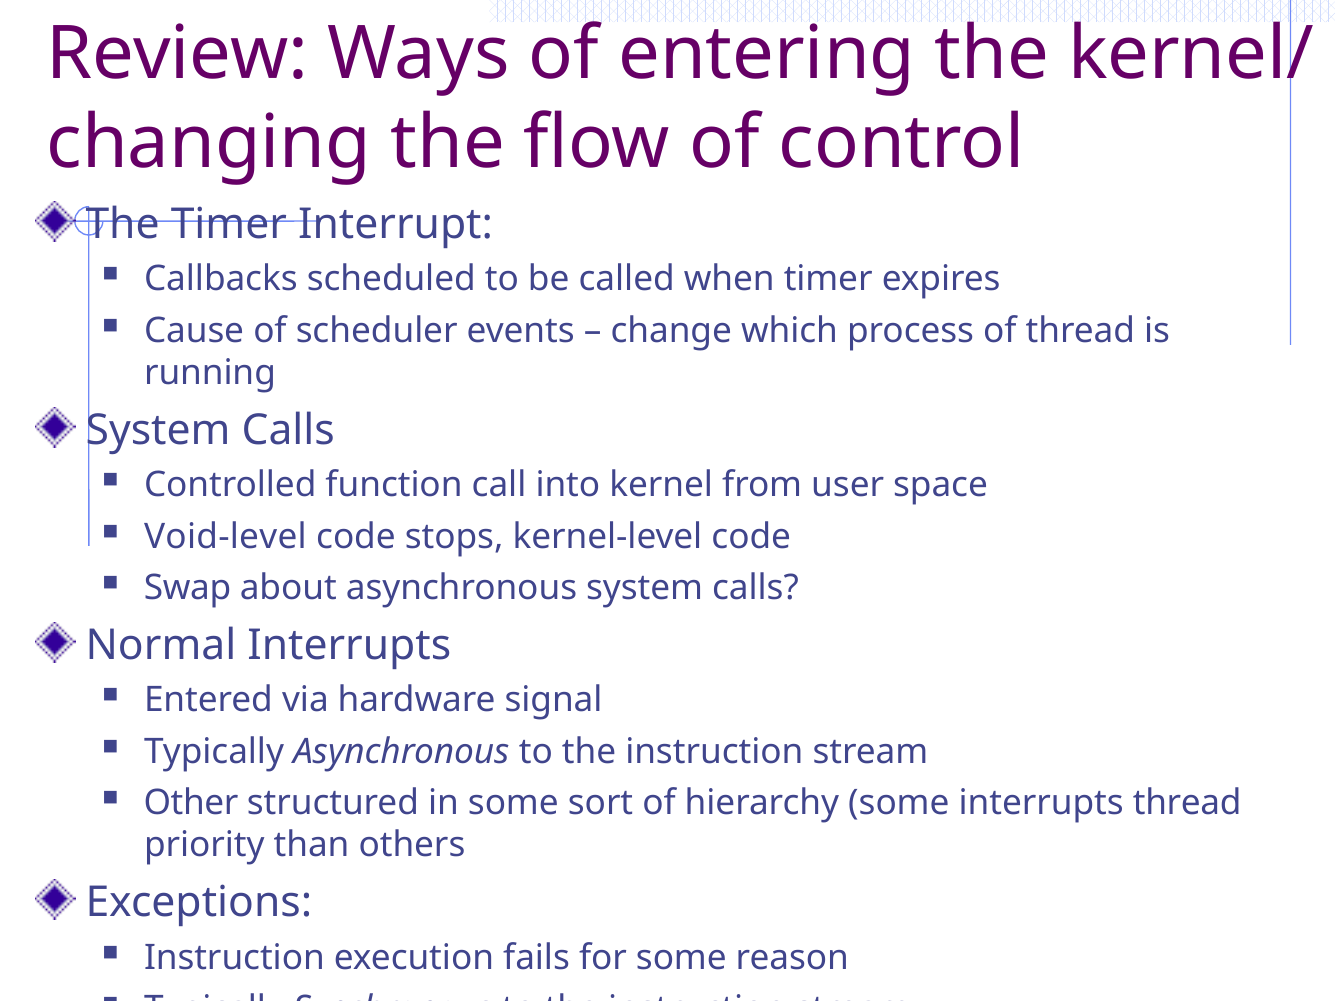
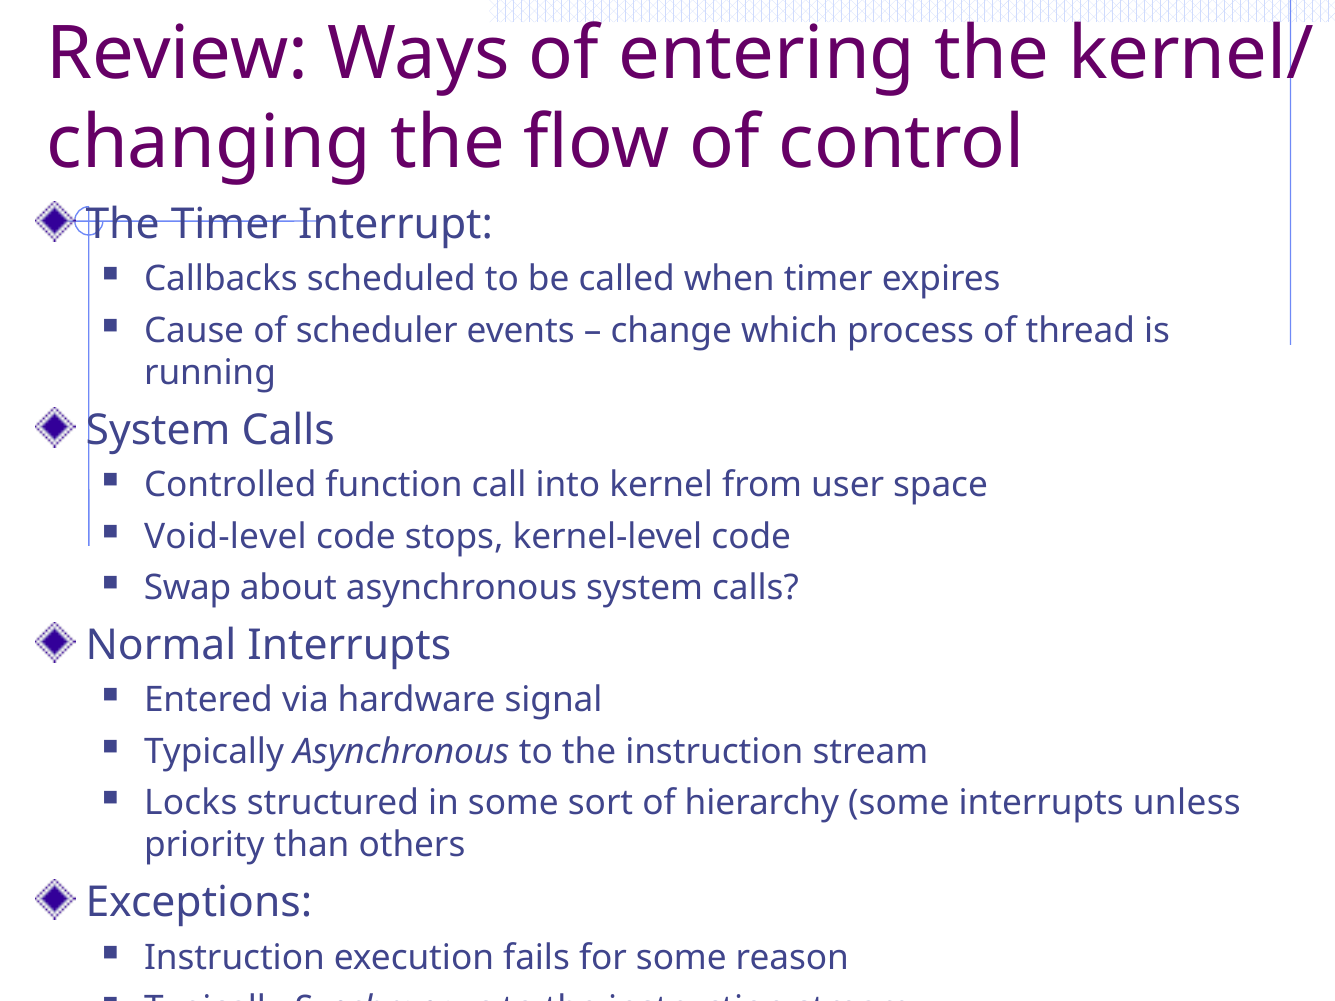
Other: Other -> Locks
interrupts thread: thread -> unless
